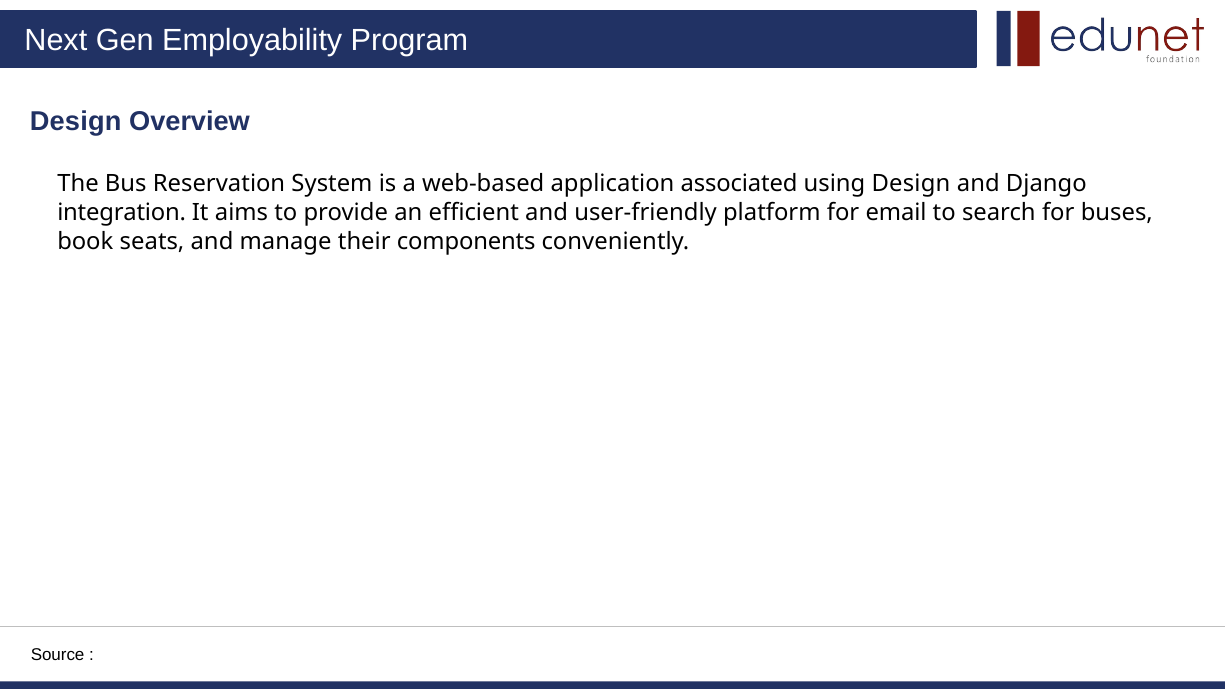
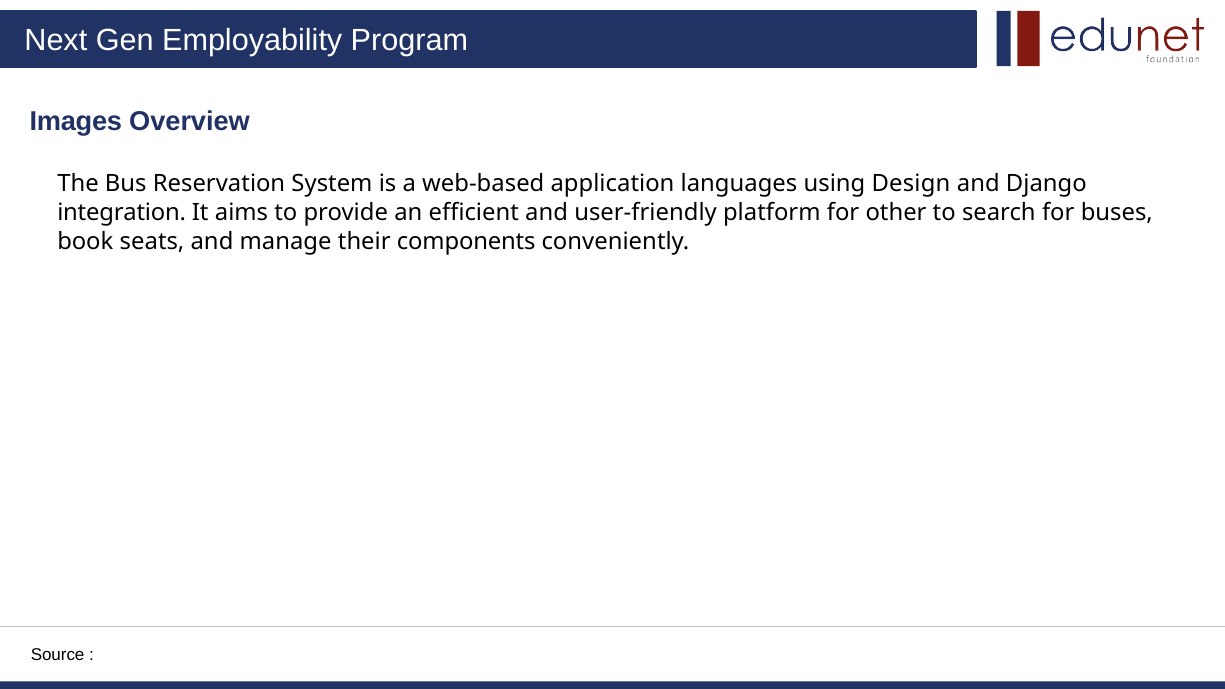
Design at (76, 122): Design -> Images
associated: associated -> languages
email: email -> other
